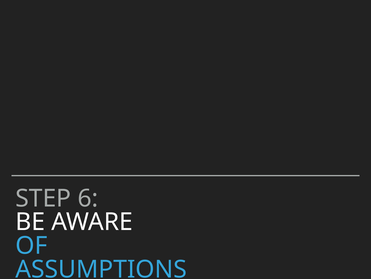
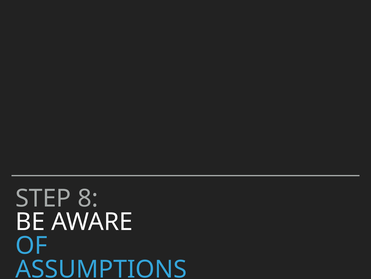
6: 6 -> 8
